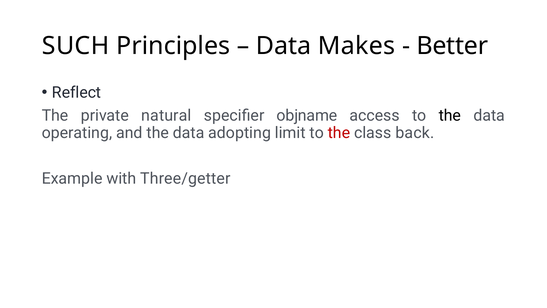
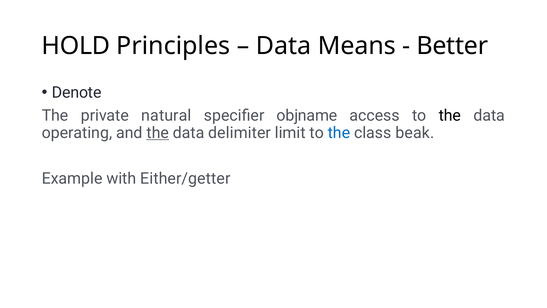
SUCH: SUCH -> HOLD
Makes: Makes -> Means
Reflect: Reflect -> Denote
the at (158, 133) underline: none -> present
adopting: adopting -> delimiter
the at (339, 133) colour: red -> blue
back: back -> beak
Three/getter: Three/getter -> Either/getter
